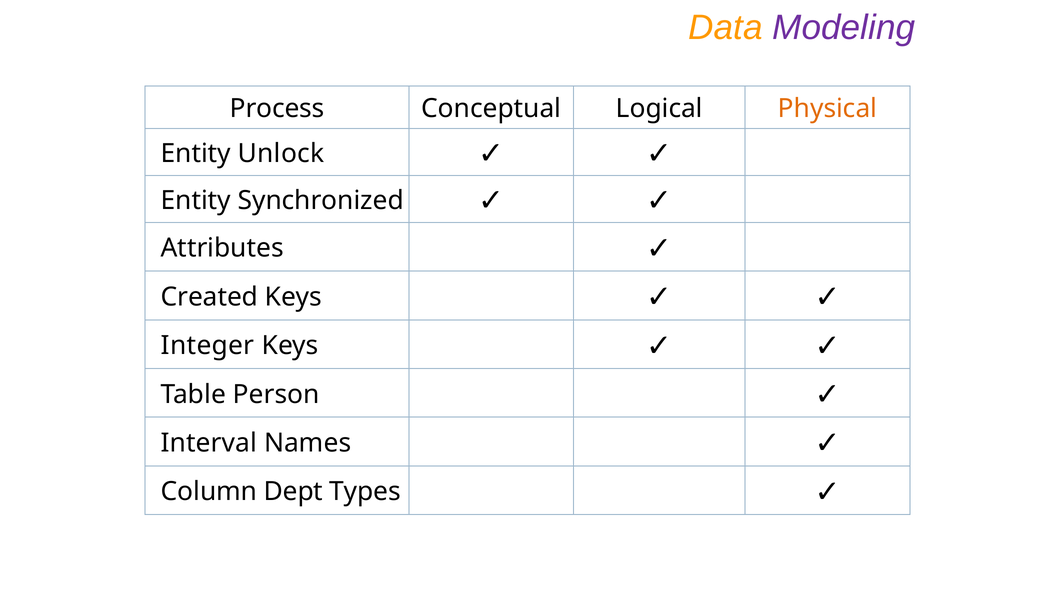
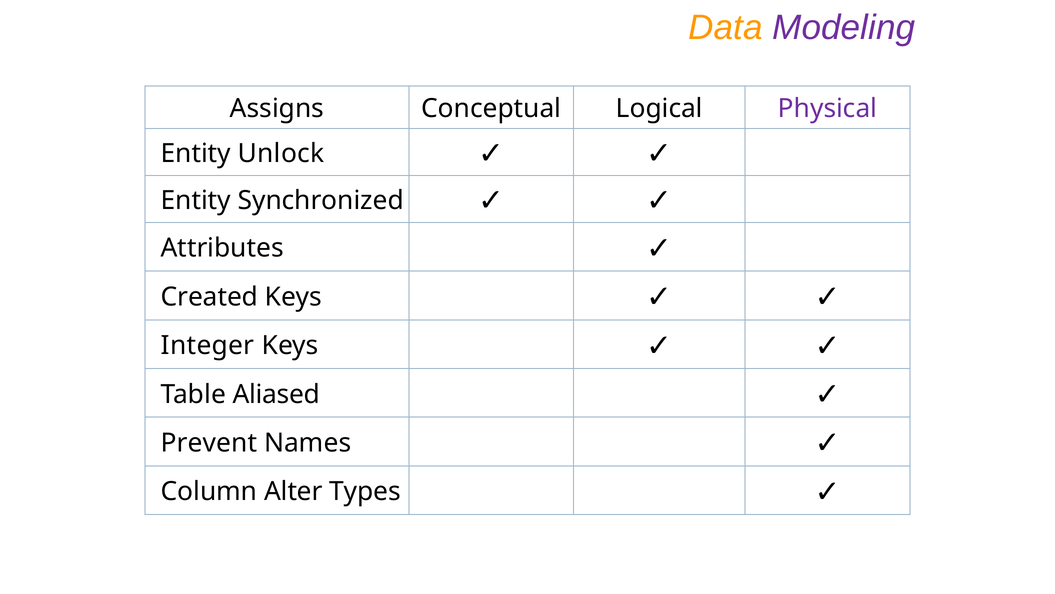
Process: Process -> Assigns
Physical colour: orange -> purple
Person: Person -> Aliased
Interval: Interval -> Prevent
Dept: Dept -> Alter
